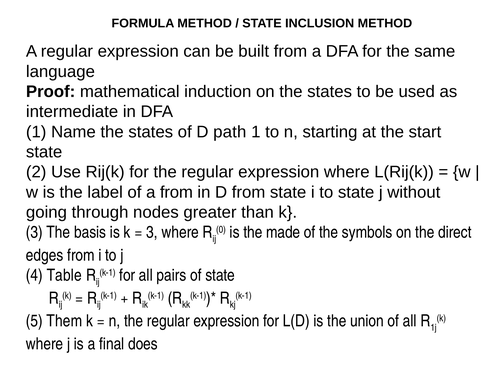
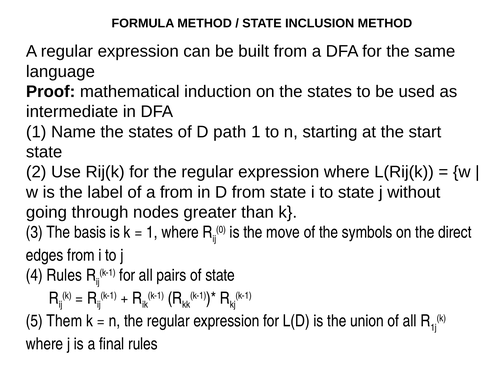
3 at (152, 233): 3 -> 1
made: made -> move
4 Table: Table -> Rules
final does: does -> rules
